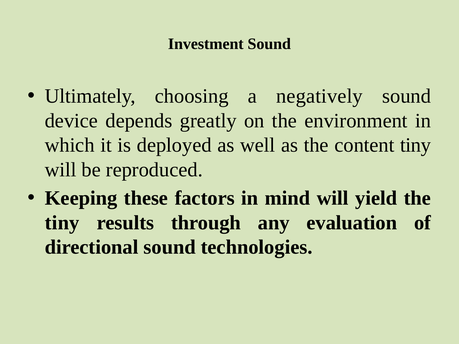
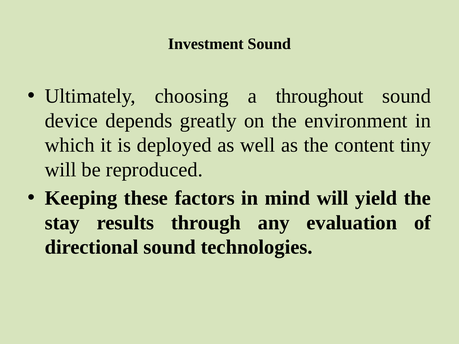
negatively: negatively -> throughout
tiny at (62, 223): tiny -> stay
